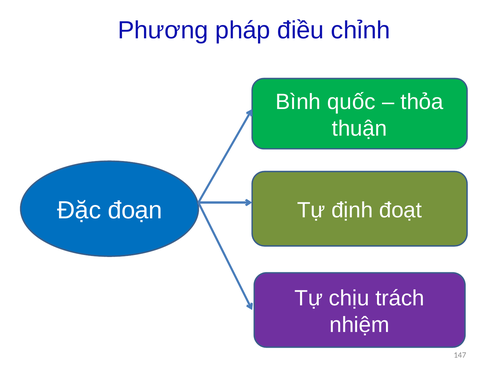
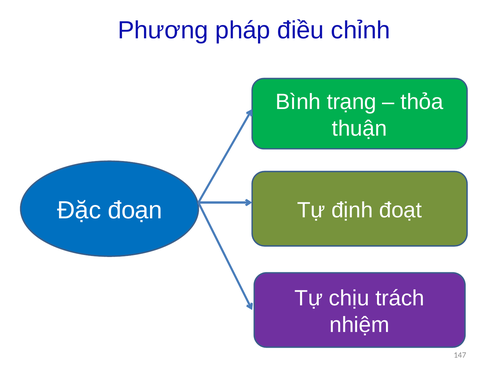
quốc: quốc -> trạng
